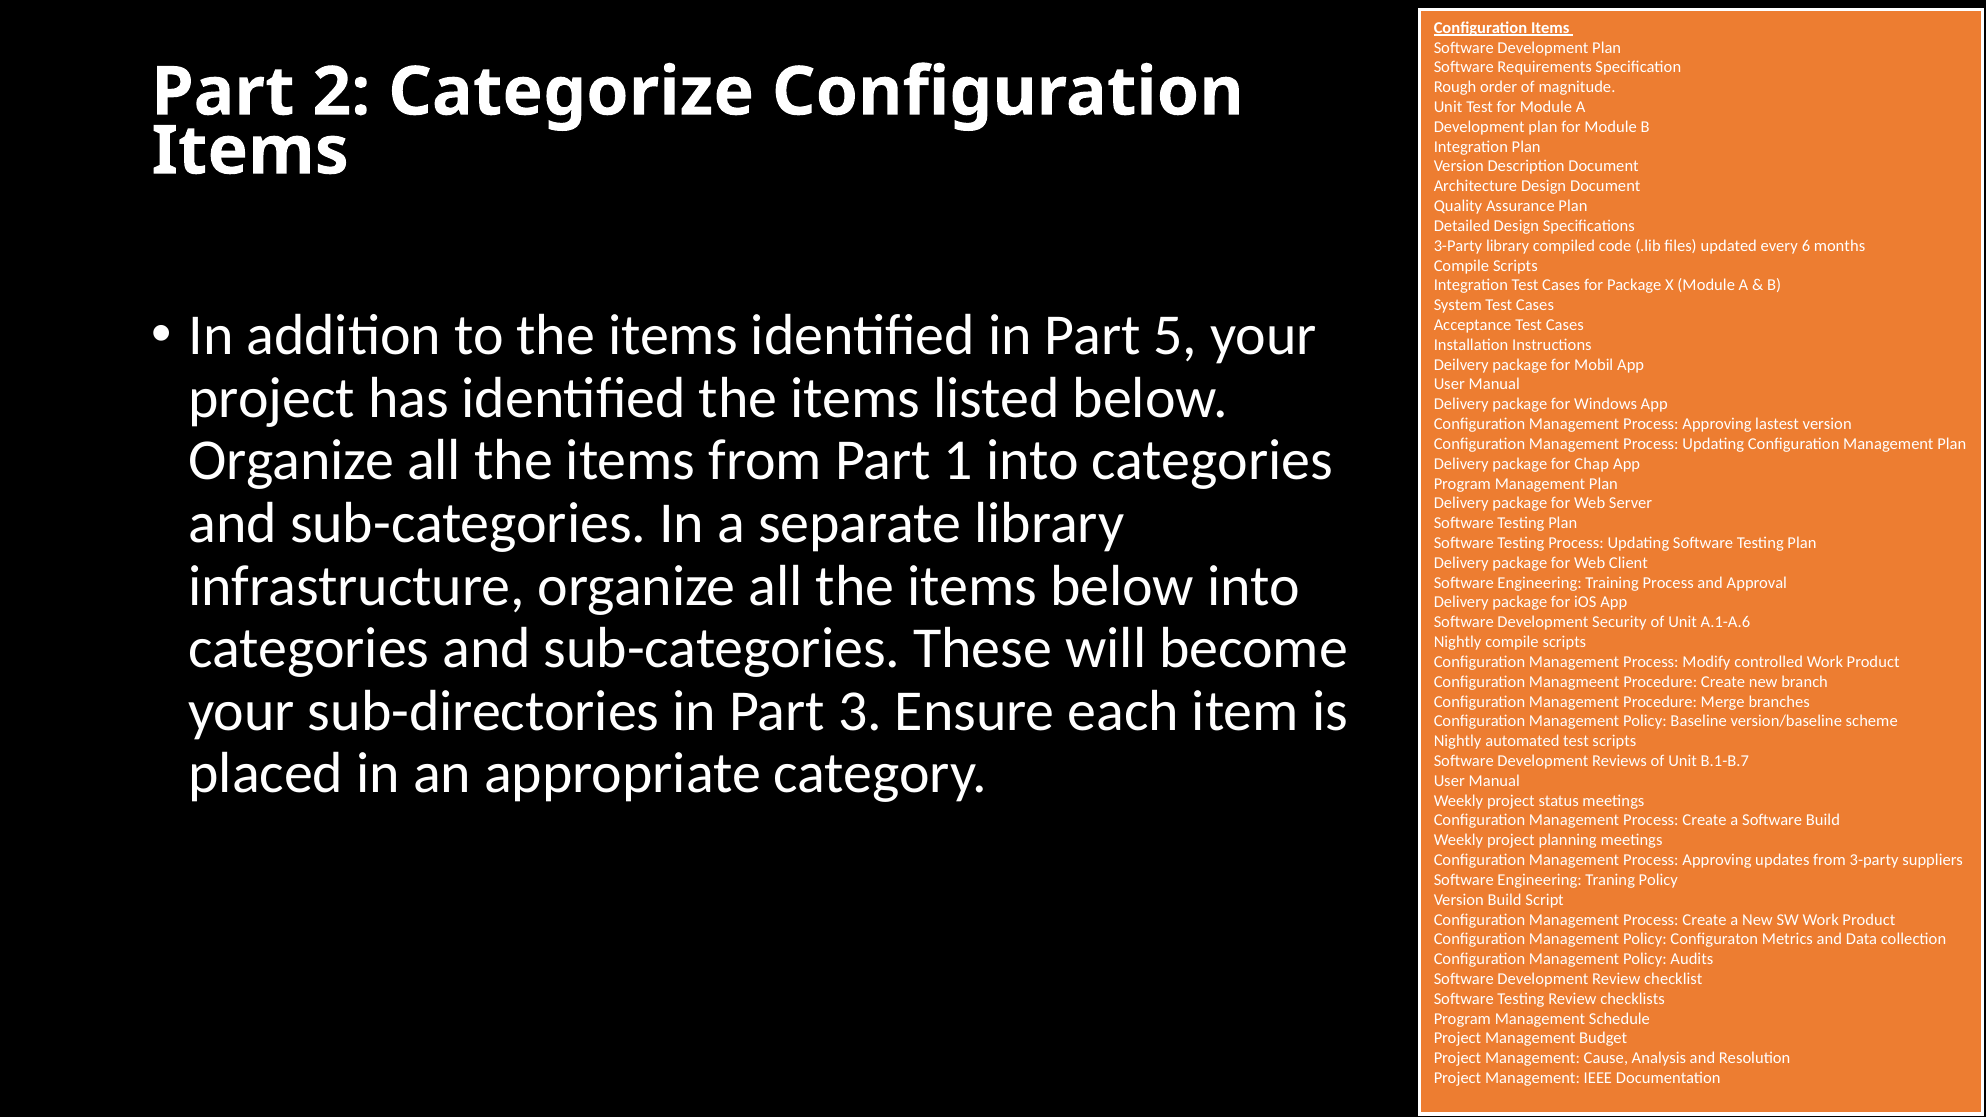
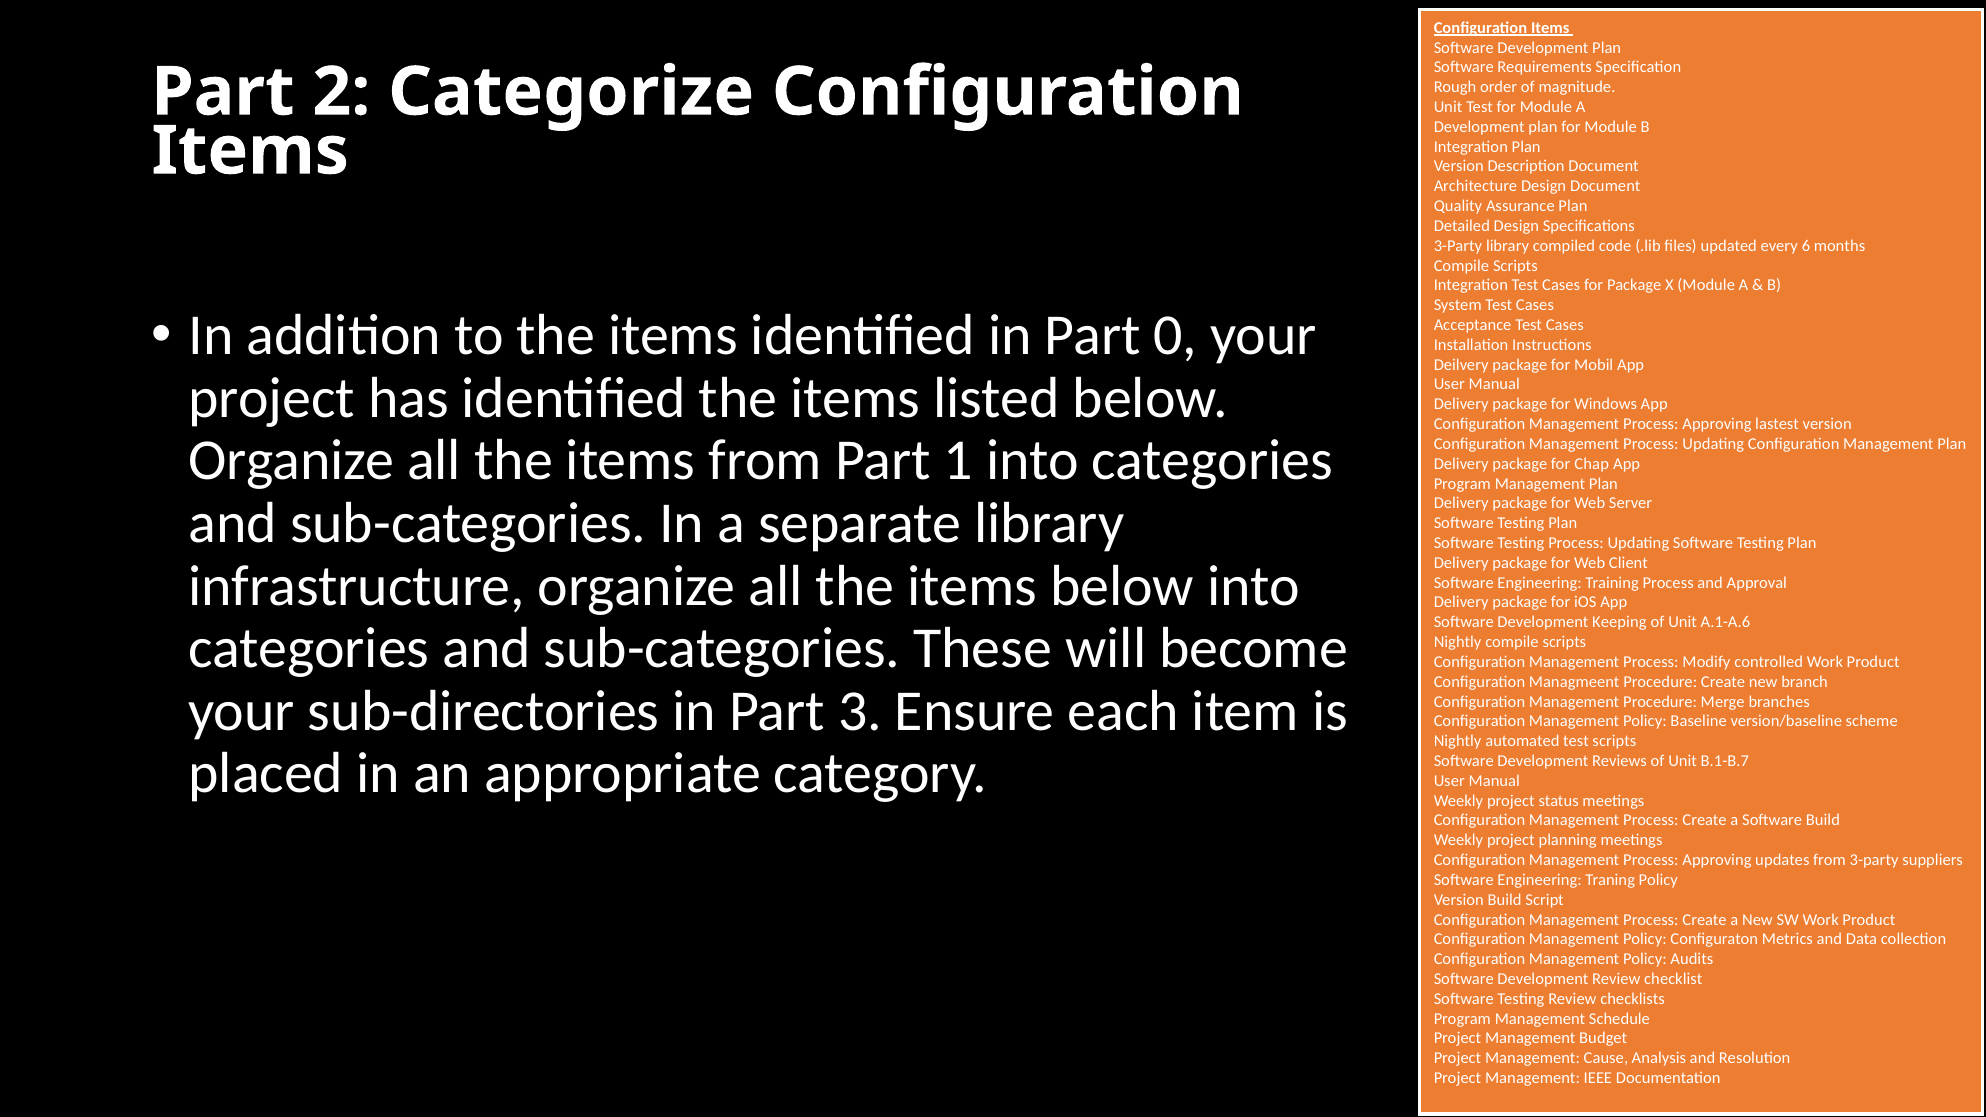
5: 5 -> 0
Security: Security -> Keeping
